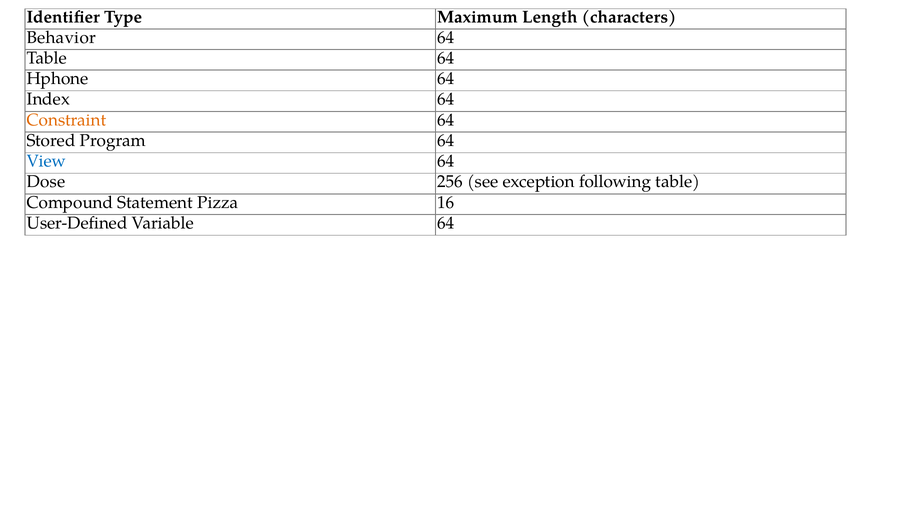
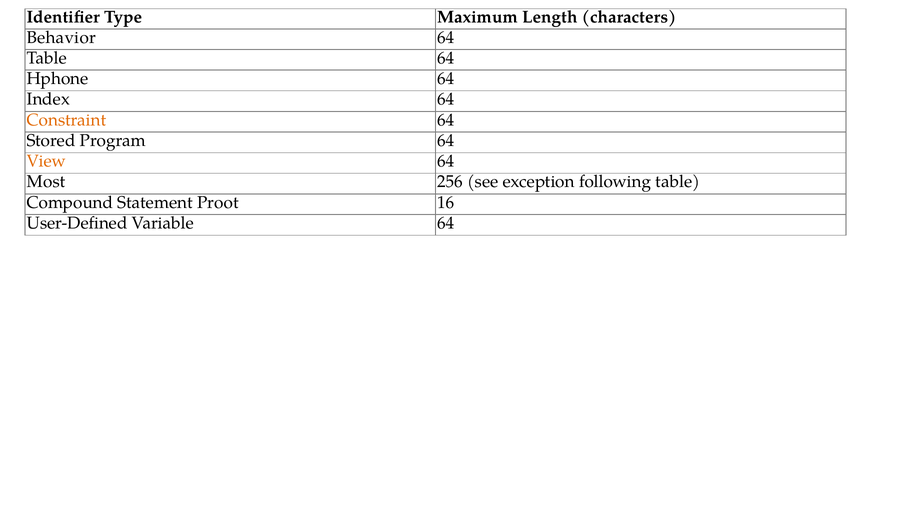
View colour: blue -> orange
Dose: Dose -> Most
Pizza: Pizza -> Proot
